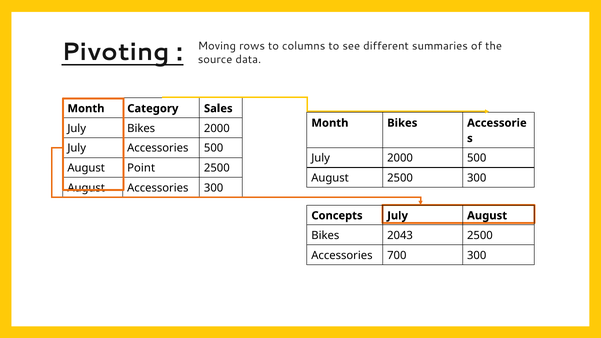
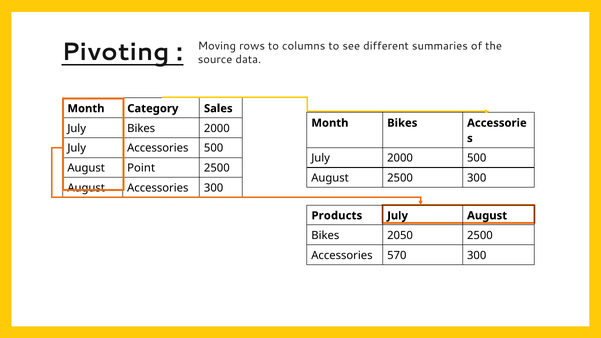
Concepts: Concepts -> Products
2043: 2043 -> 2050
700: 700 -> 570
